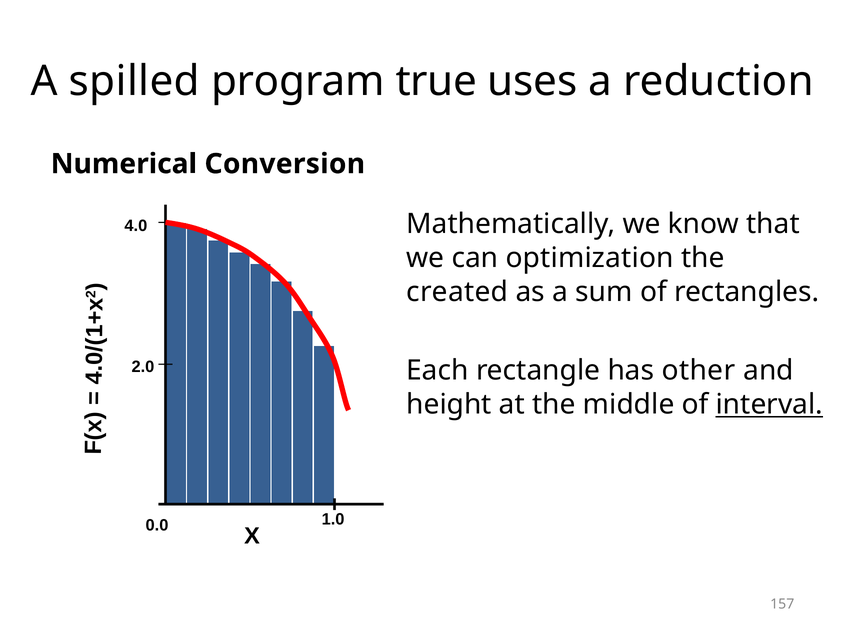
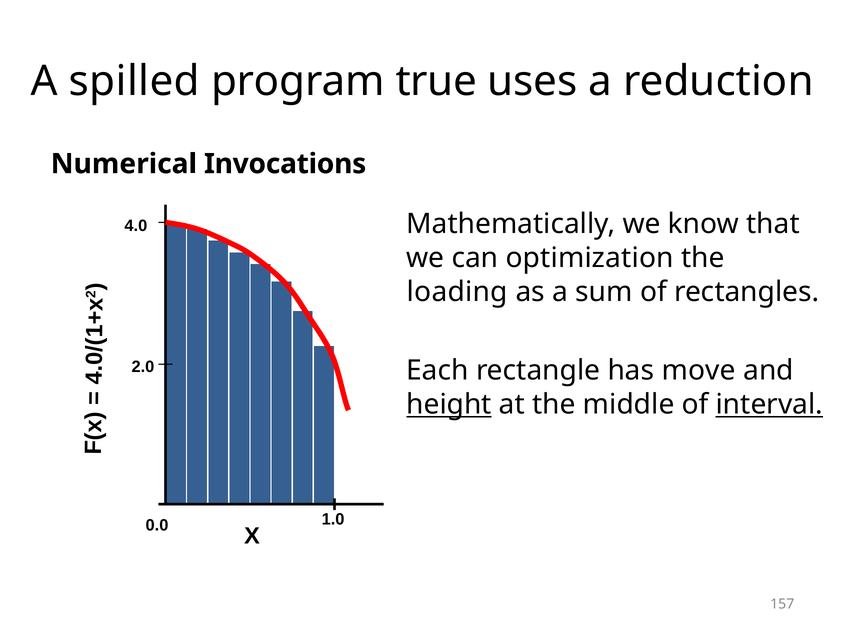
Conversion: Conversion -> Invocations
created: created -> loading
other: other -> move
height underline: none -> present
